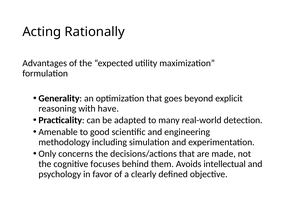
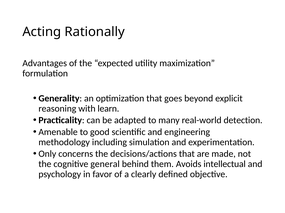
have: have -> learn
focuses: focuses -> general
